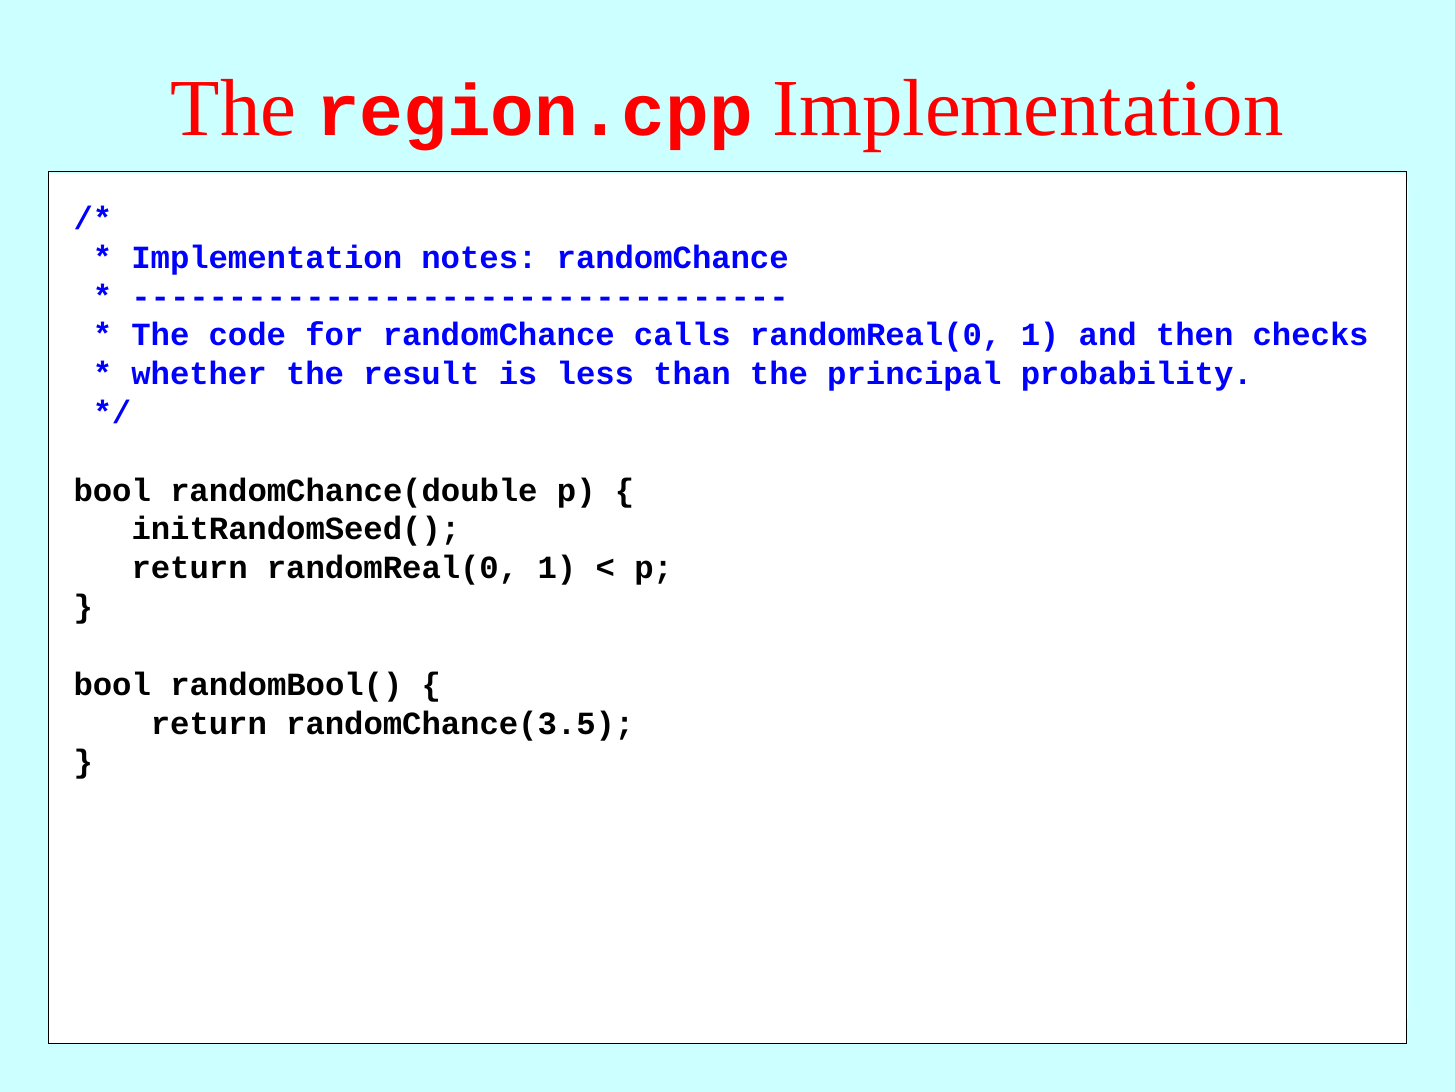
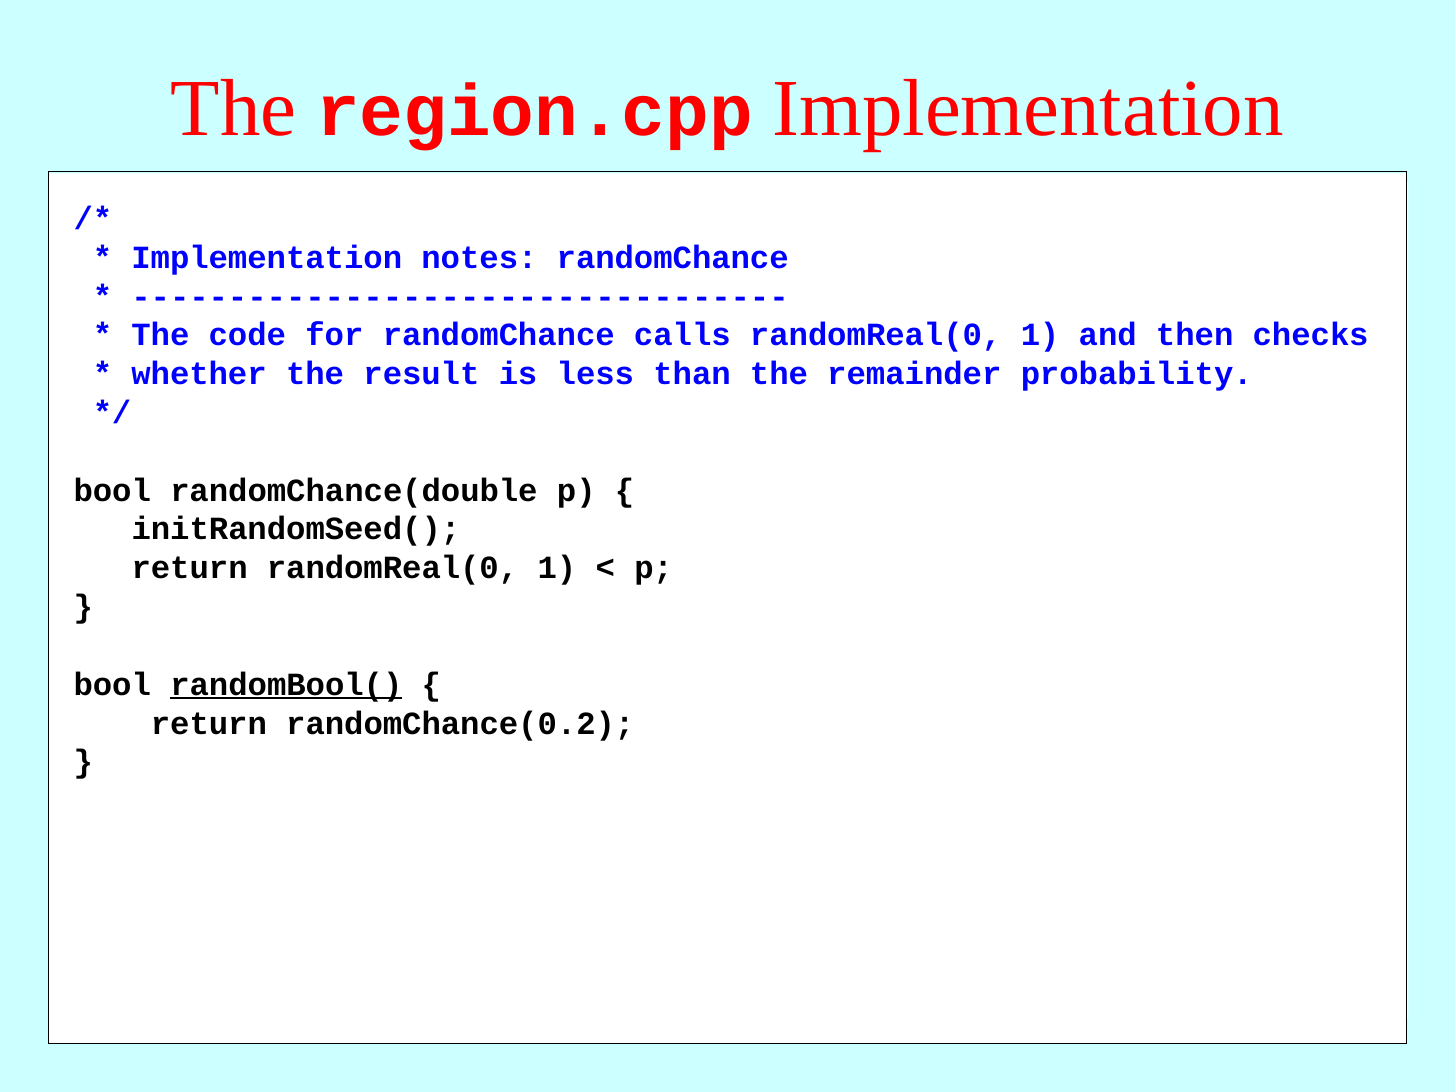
principal: principal -> remainder
randomBool( underline: none -> present
randomChance(3.5: randomChance(3.5 -> randomChance(0.2
